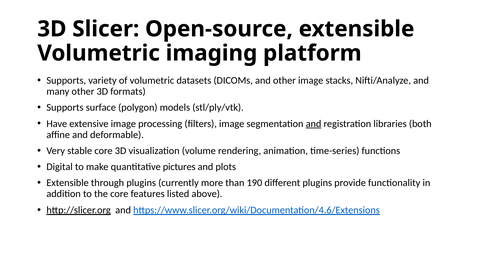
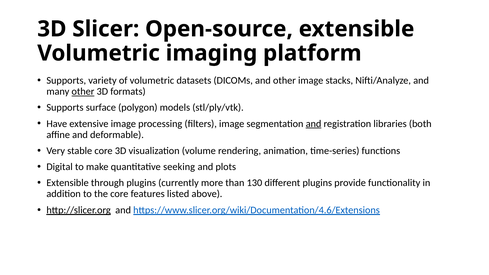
other at (83, 91) underline: none -> present
pictures: pictures -> seeking
190: 190 -> 130
